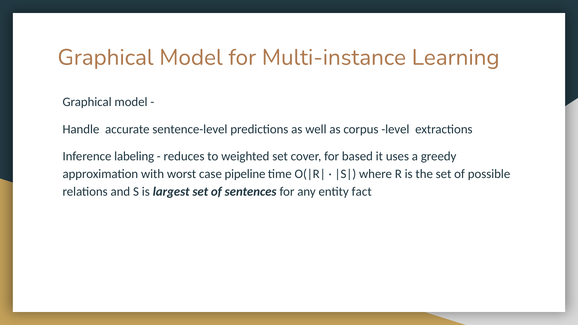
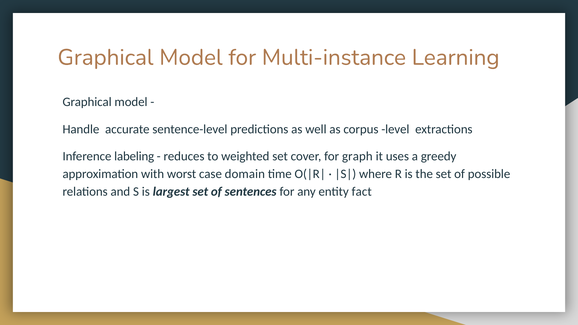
based: based -> graph
pipeline: pipeline -> domain
